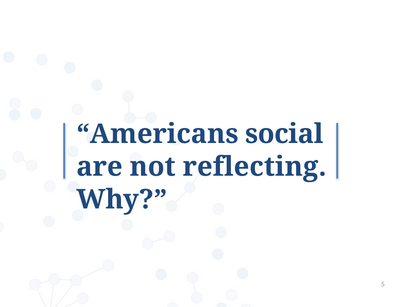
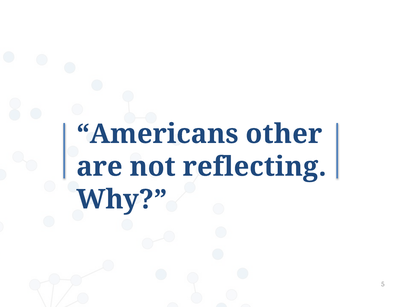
social: social -> other
